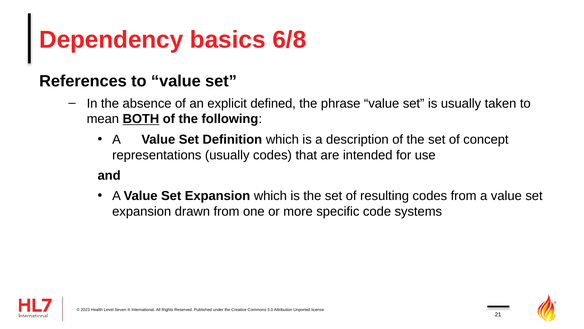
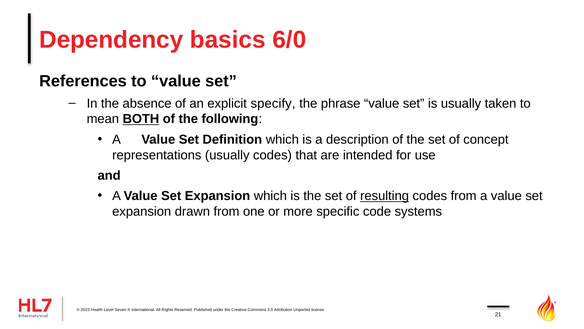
6/8: 6/8 -> 6/0
defined: defined -> specify
resulting underline: none -> present
